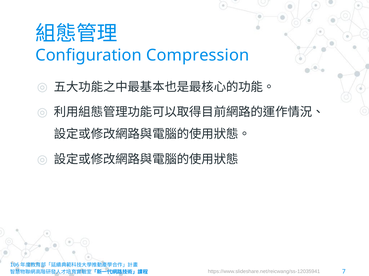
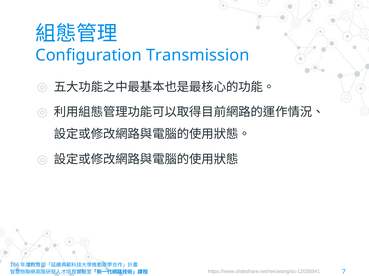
Compression: Compression -> Transmission
